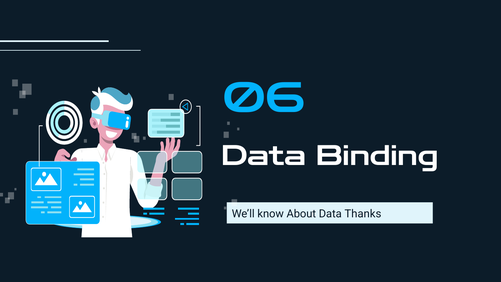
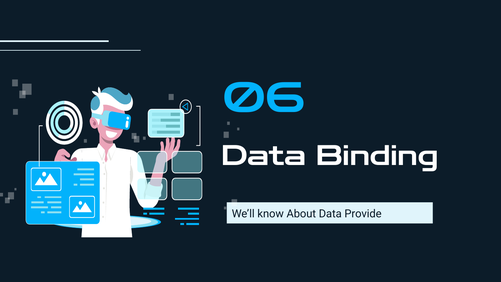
Thanks: Thanks -> Provide
